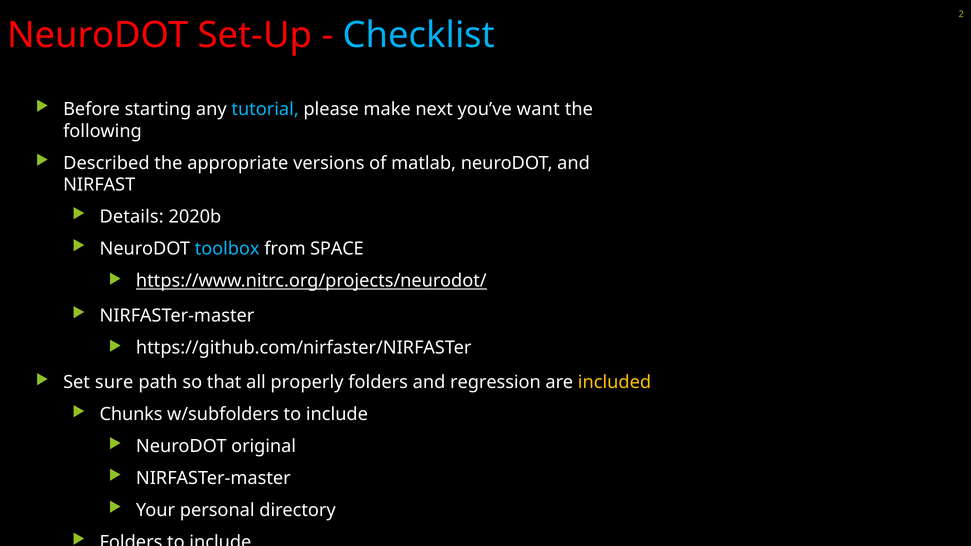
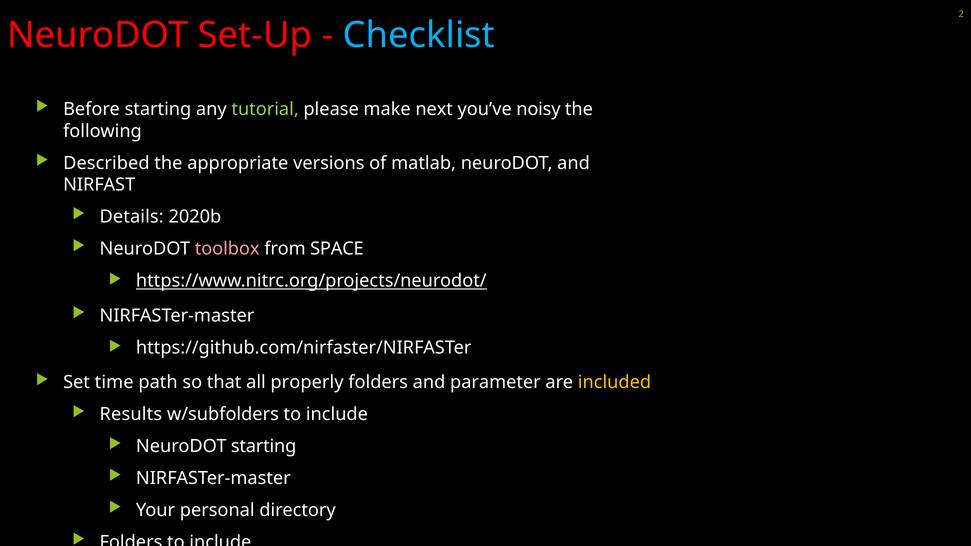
tutorial colour: light blue -> light green
want: want -> noisy
toolbox colour: light blue -> pink
sure: sure -> time
regression: regression -> parameter
Chunks: Chunks -> Results
NeuroDOT original: original -> starting
